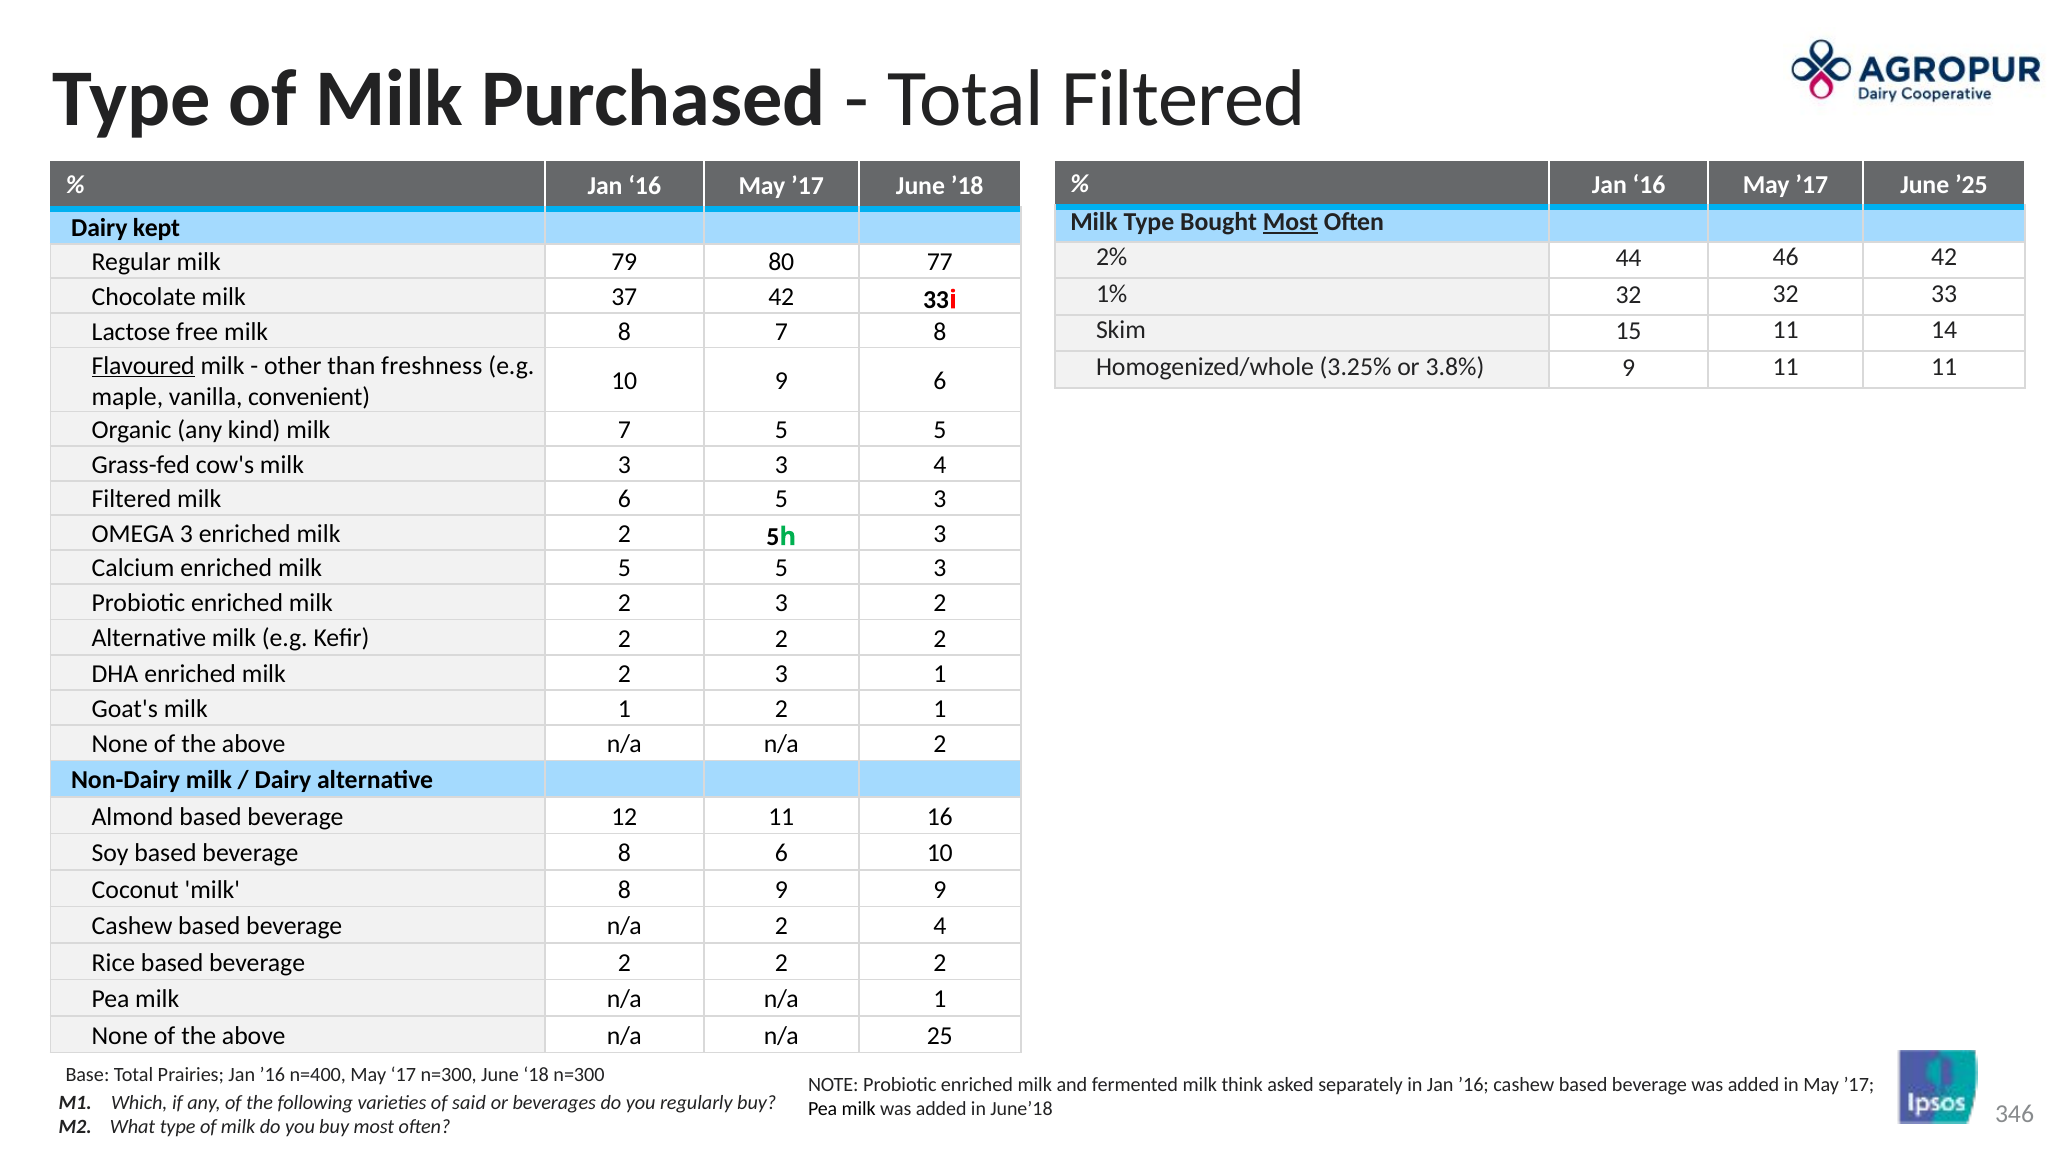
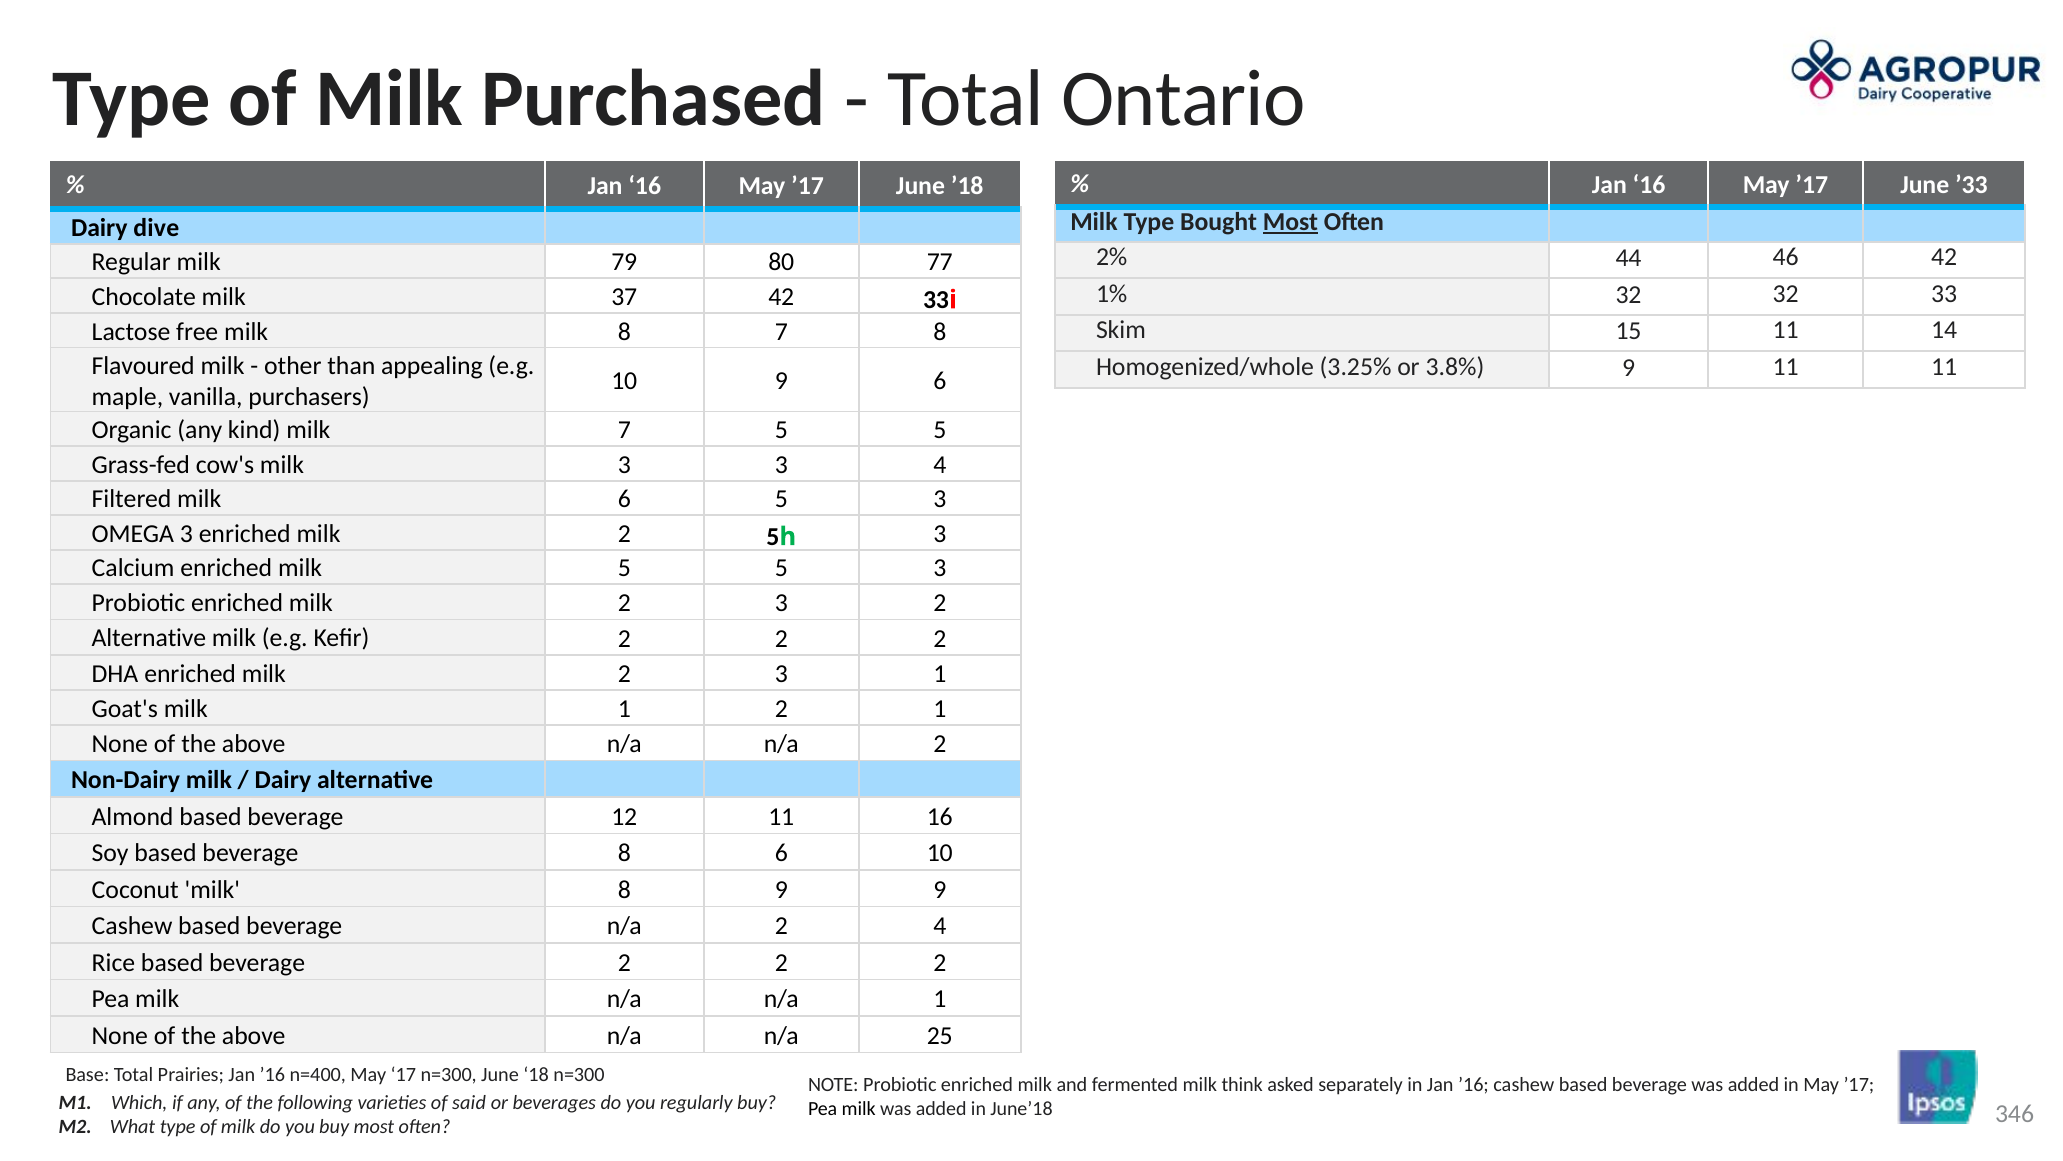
Total Filtered: Filtered -> Ontario
’25: ’25 -> ’33
kept: kept -> dive
Flavoured underline: present -> none
freshness: freshness -> appealing
convenient: convenient -> purchasers
